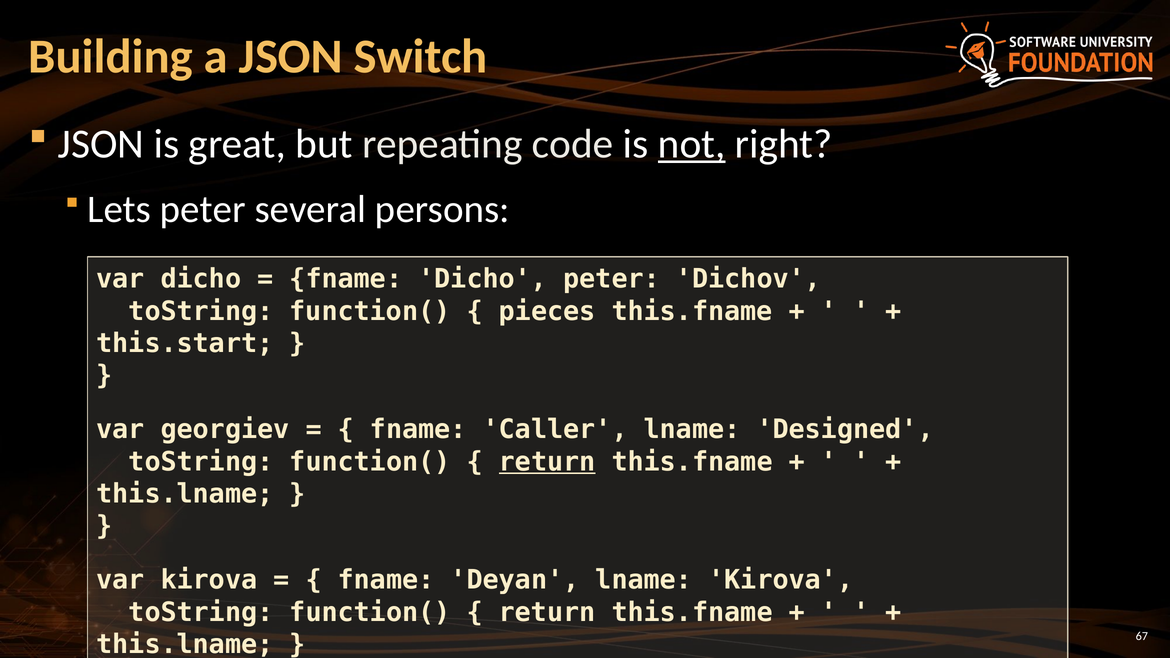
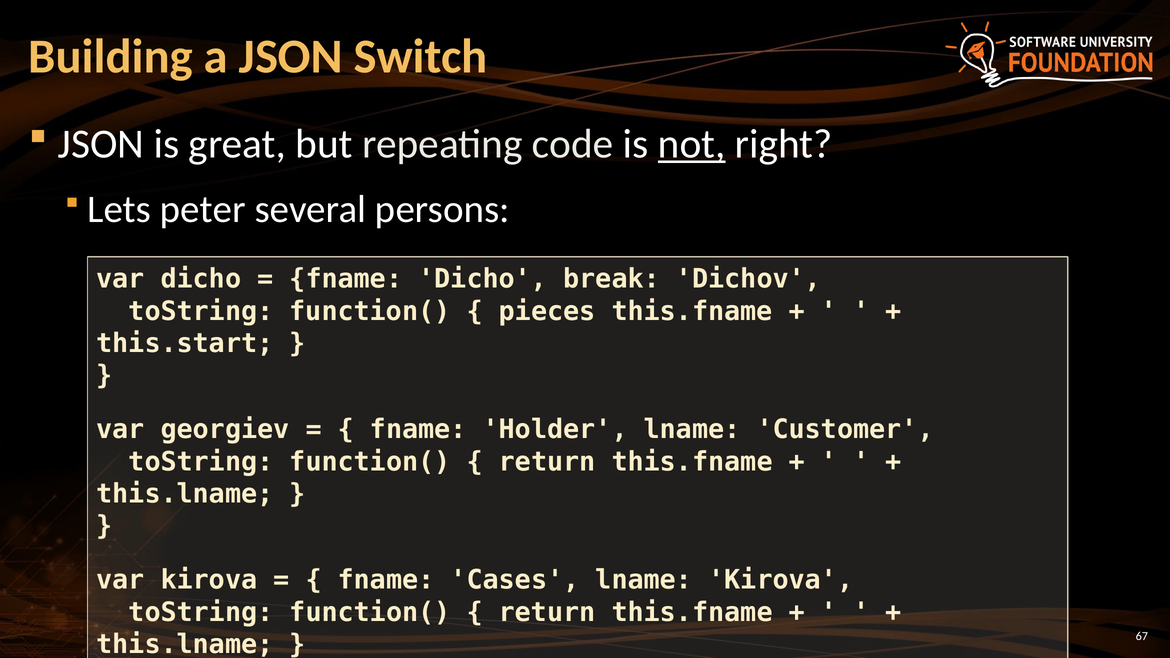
Dicho peter: peter -> break
Caller: Caller -> Holder
Designed: Designed -> Customer
return at (547, 462) underline: present -> none
Deyan: Deyan -> Cases
